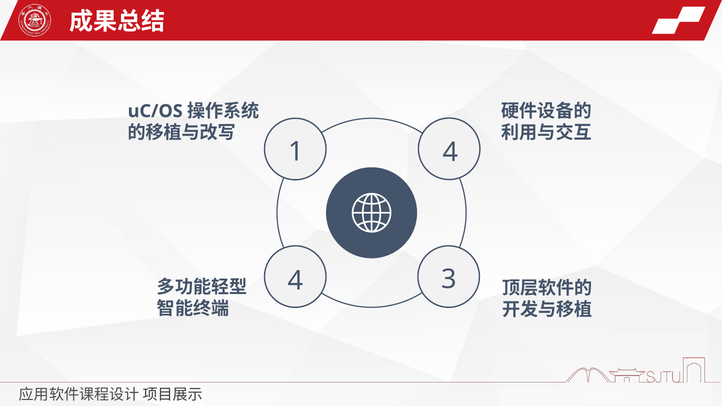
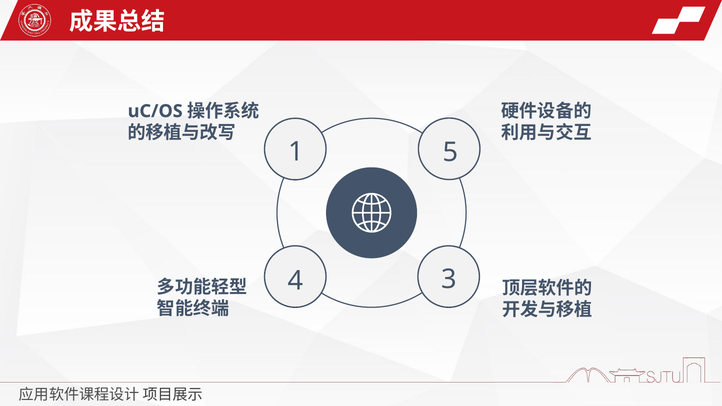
1 4: 4 -> 5
